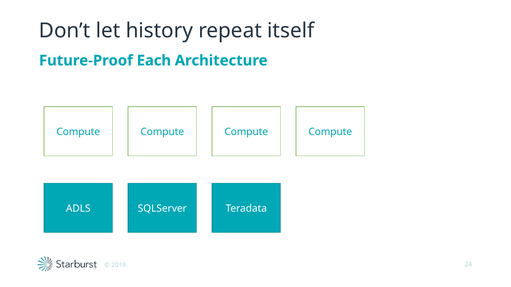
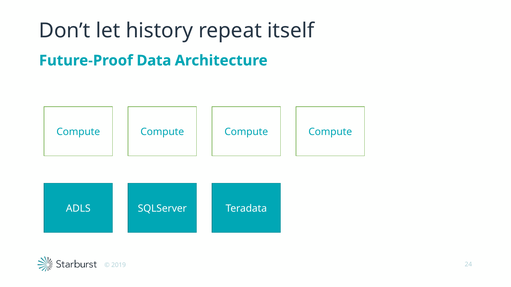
Each: Each -> Data
